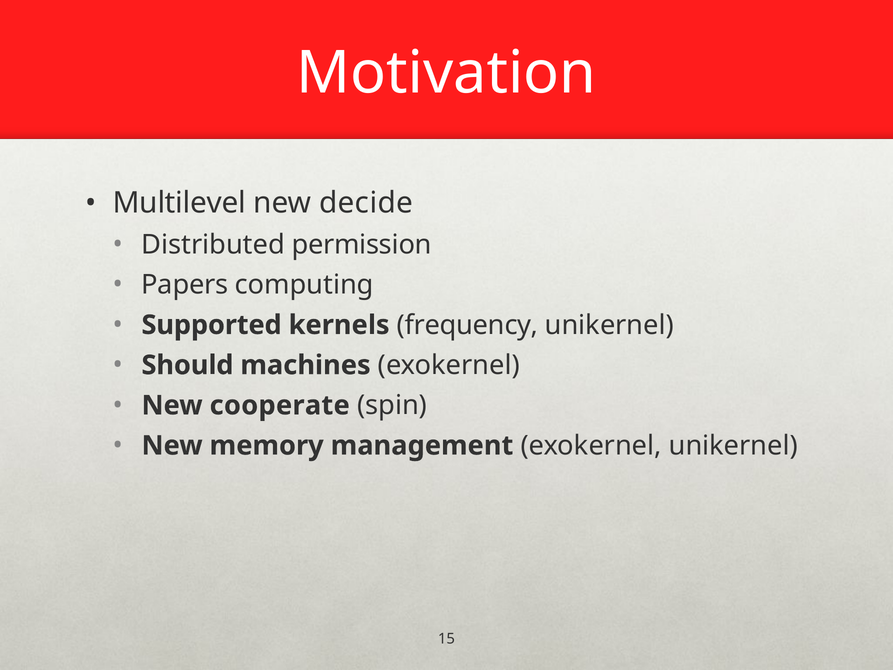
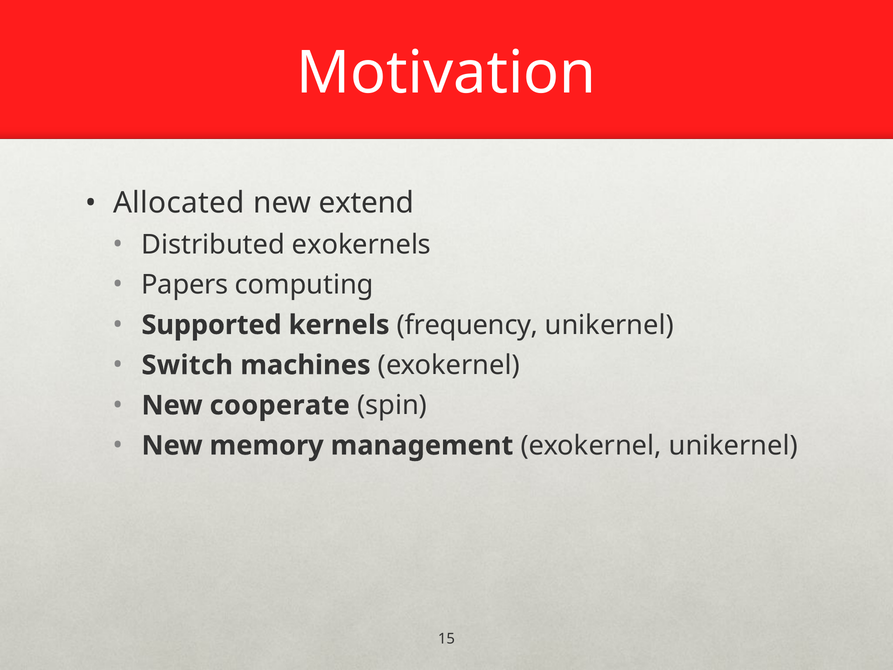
Multilevel: Multilevel -> Allocated
decide: decide -> extend
permission: permission -> exokernels
Should: Should -> Switch
